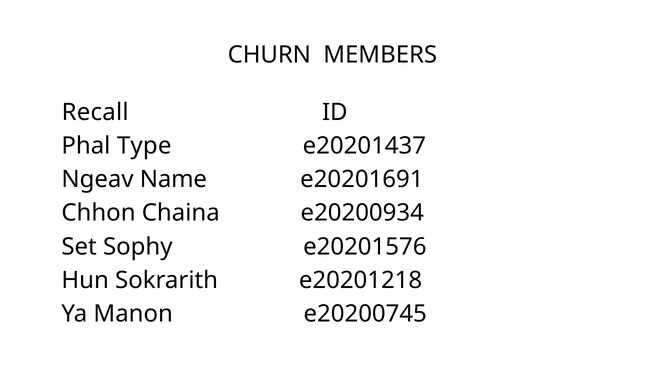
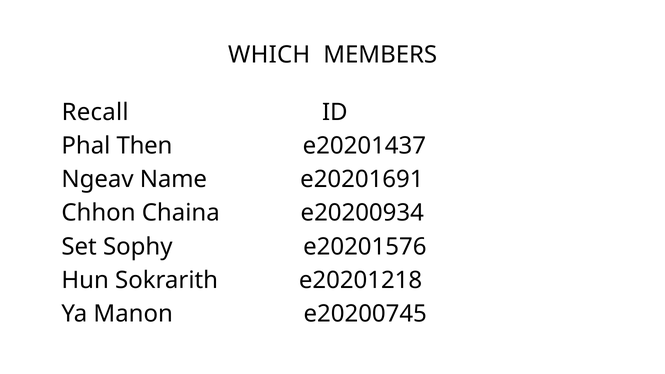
CHURN: CHURN -> WHICH
Type: Type -> Then
